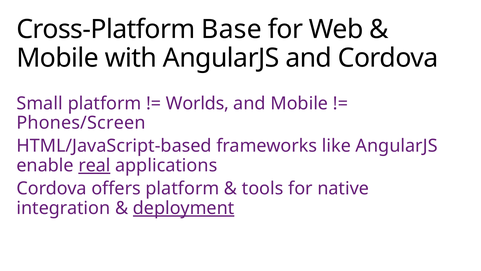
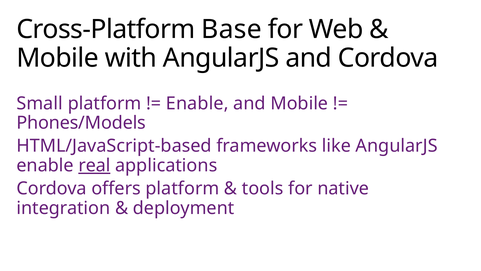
Worlds at (197, 103): Worlds -> Enable
Phones/Screen: Phones/Screen -> Phones/Models
deployment underline: present -> none
